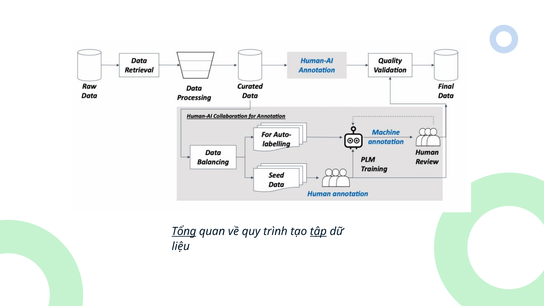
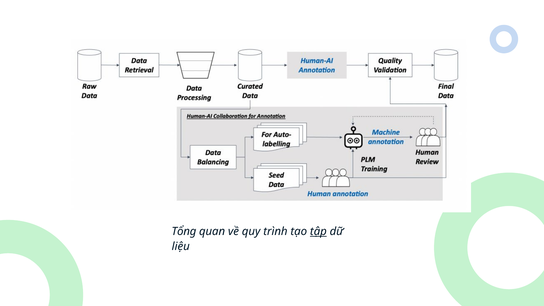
Tổng underline: present -> none
